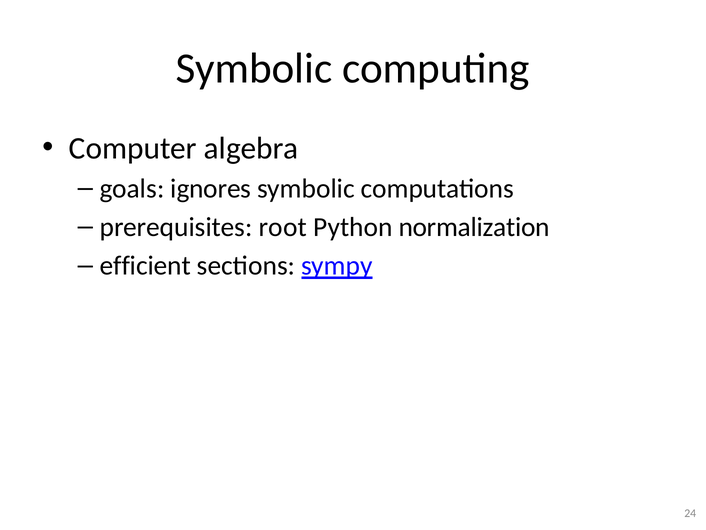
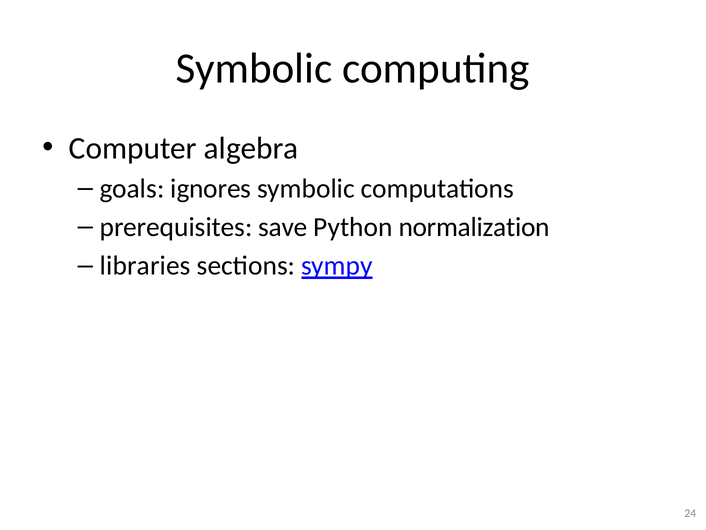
root: root -> save
efficient: efficient -> libraries
